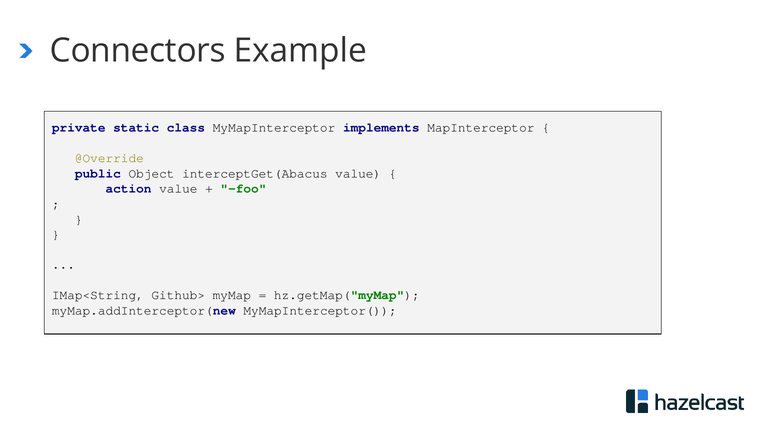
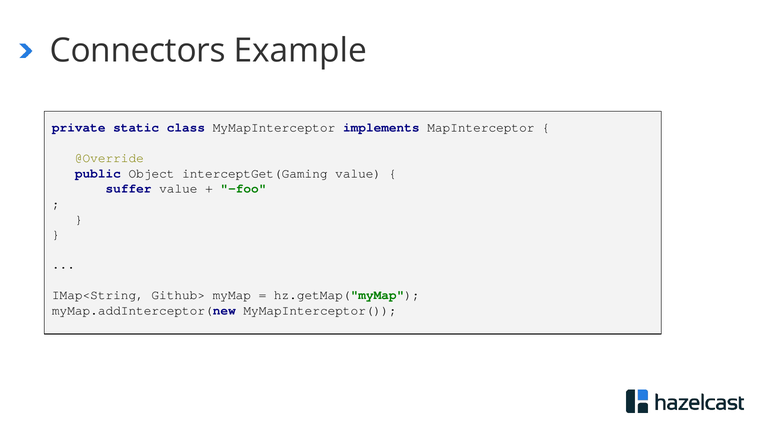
interceptGet(Abacus: interceptGet(Abacus -> interceptGet(Gaming
action: action -> suffer
